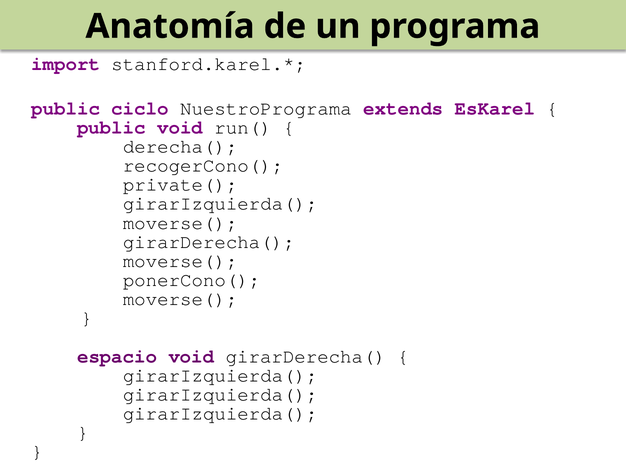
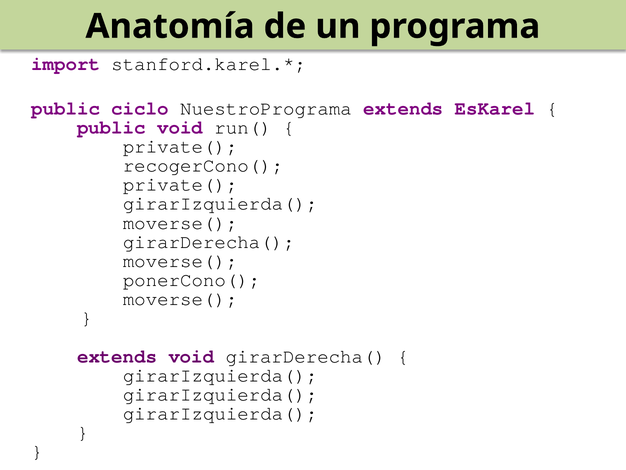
derecha( at (180, 146): derecha( -> private(
espacio at (117, 356): espacio -> extends
